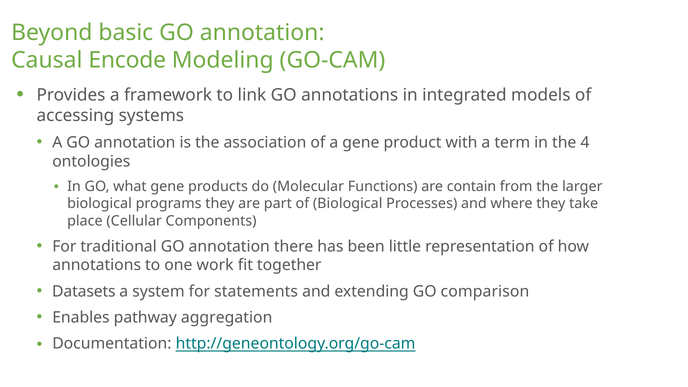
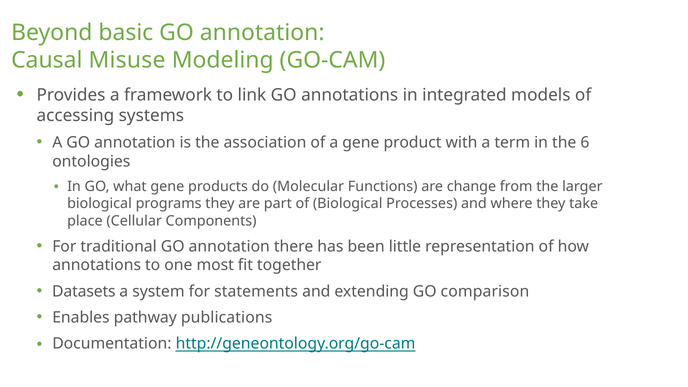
Encode: Encode -> Misuse
4: 4 -> 6
contain: contain -> change
work: work -> most
aggregation: aggregation -> publications
